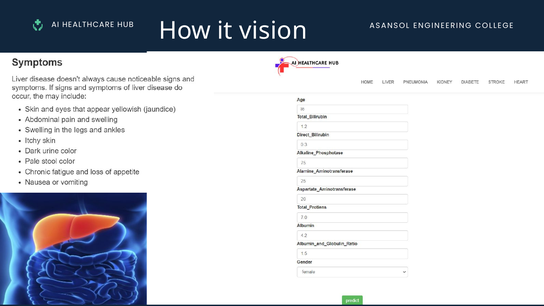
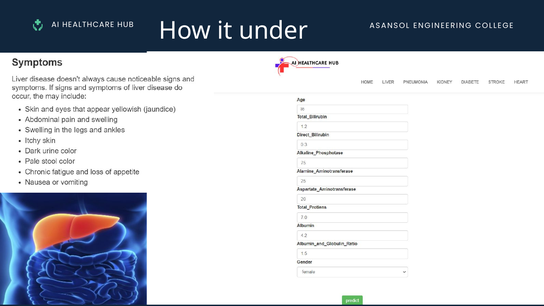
vision: vision -> under
